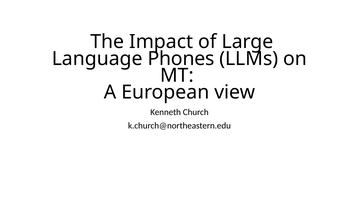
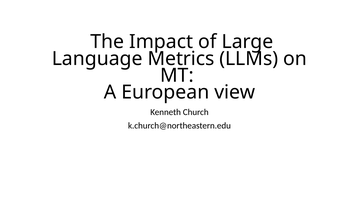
Phones: Phones -> Metrics
